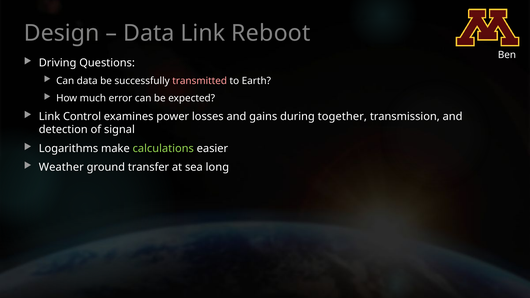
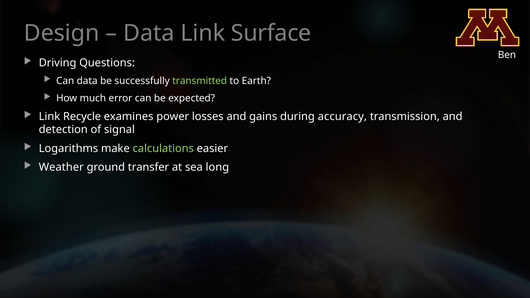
Reboot: Reboot -> Surface
transmitted colour: pink -> light green
Control: Control -> Recycle
together: together -> accuracy
